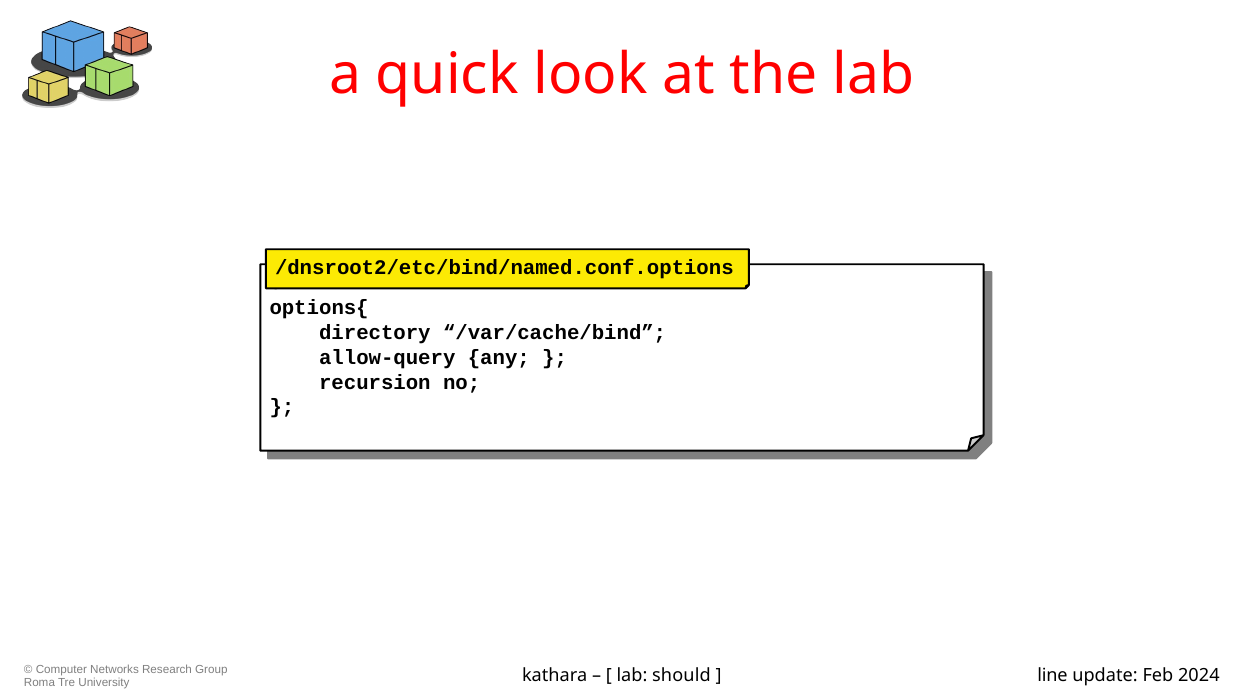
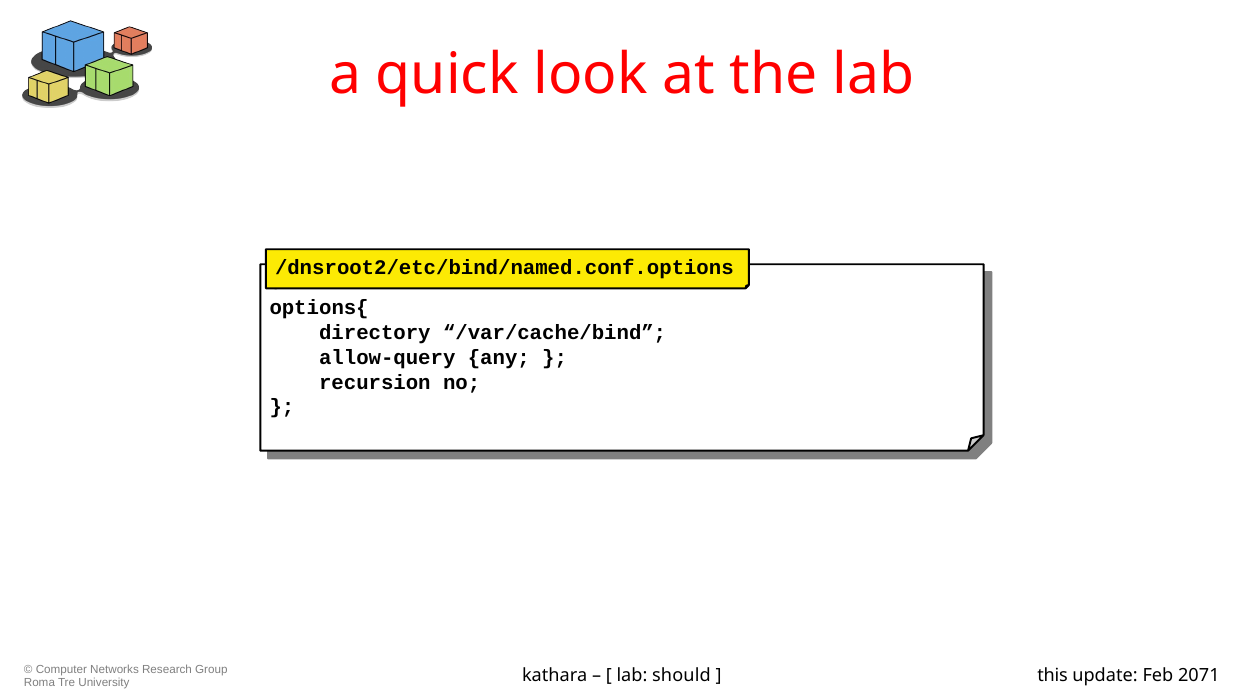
line: line -> this
2024: 2024 -> 2071
